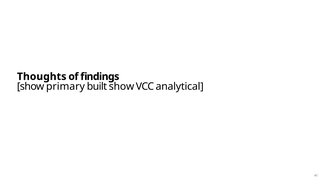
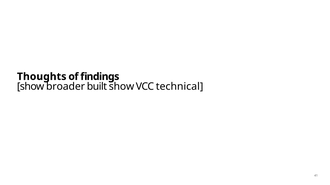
primary: primary -> broader
analytical: analytical -> technical
